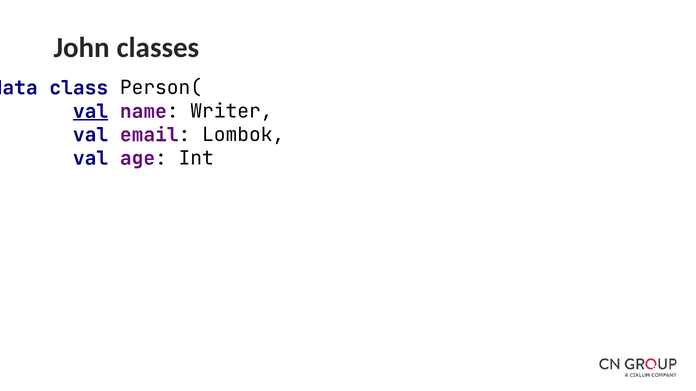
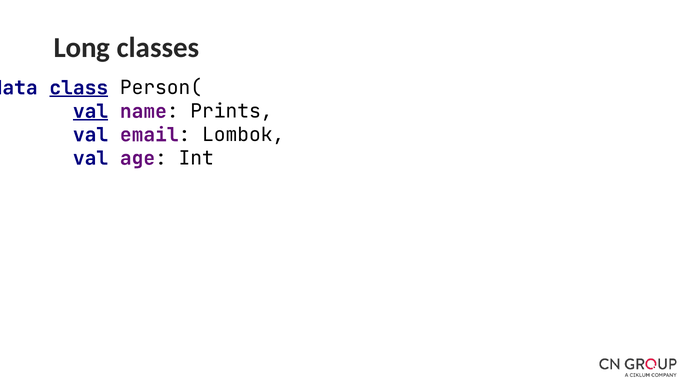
John: John -> Long
class underline: none -> present
Writer: Writer -> Prints
